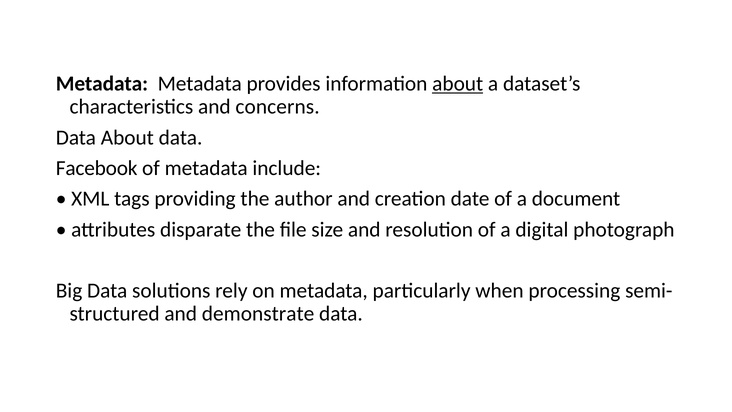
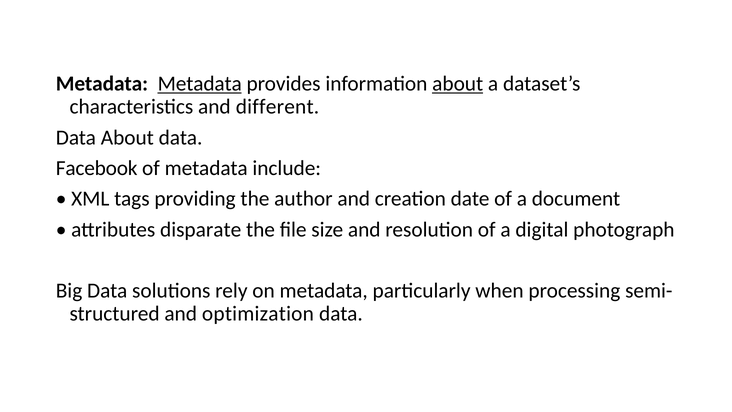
Metadata at (200, 84) underline: none -> present
concerns: concerns -> different
demonstrate: demonstrate -> optimization
